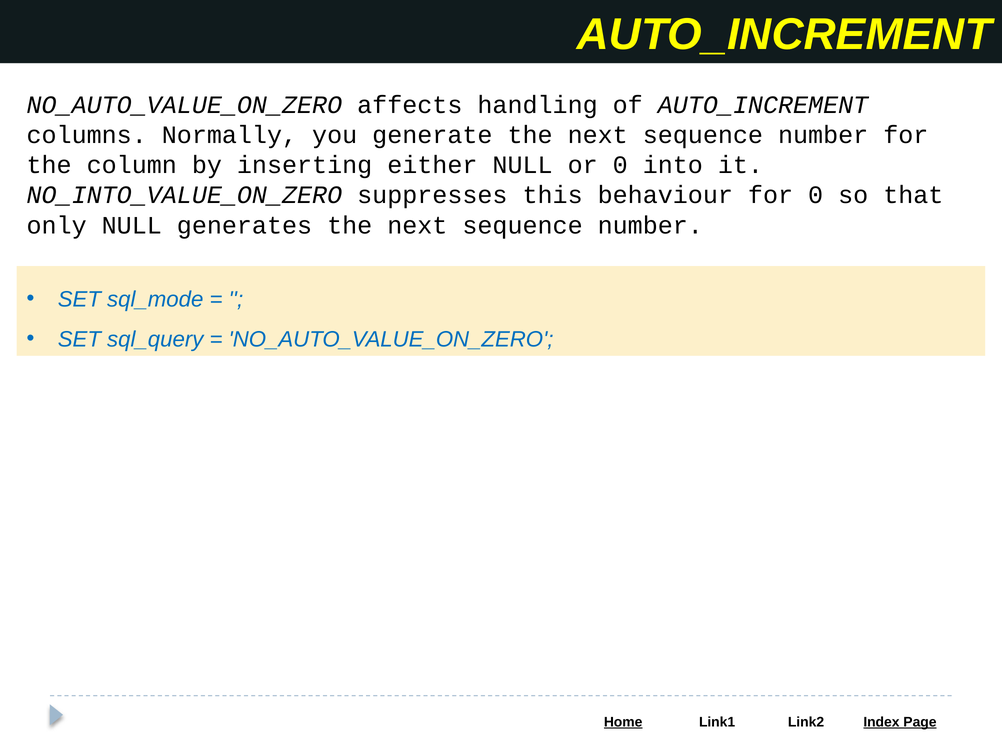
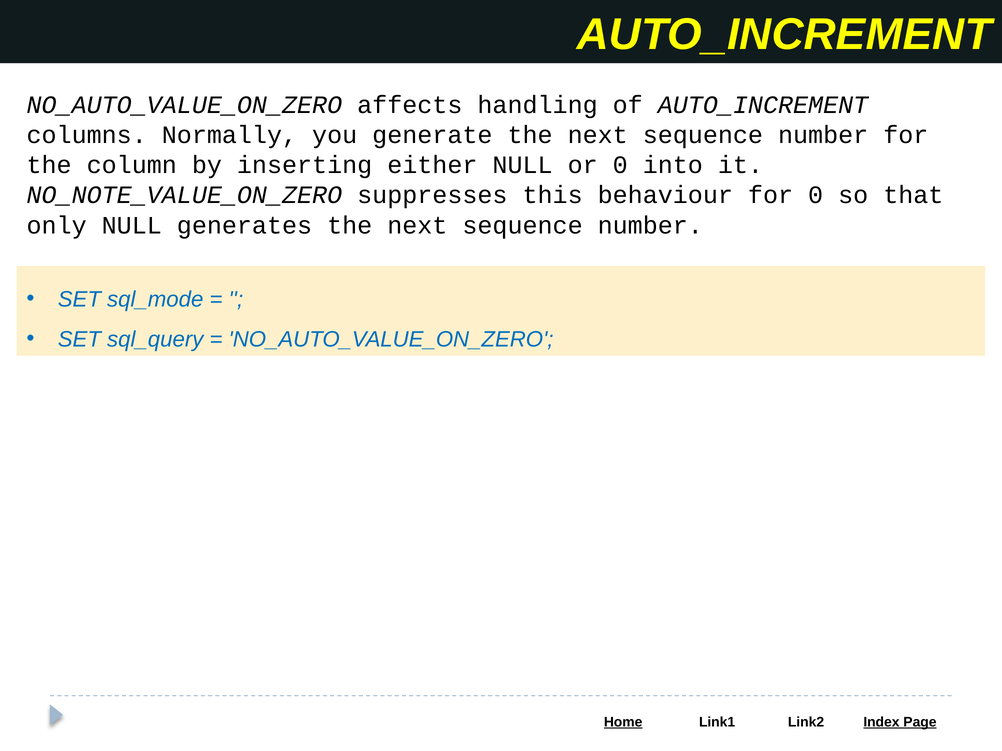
NO_INTO_VALUE_ON_ZERO: NO_INTO_VALUE_ON_ZERO -> NO_NOTE_VALUE_ON_ZERO
